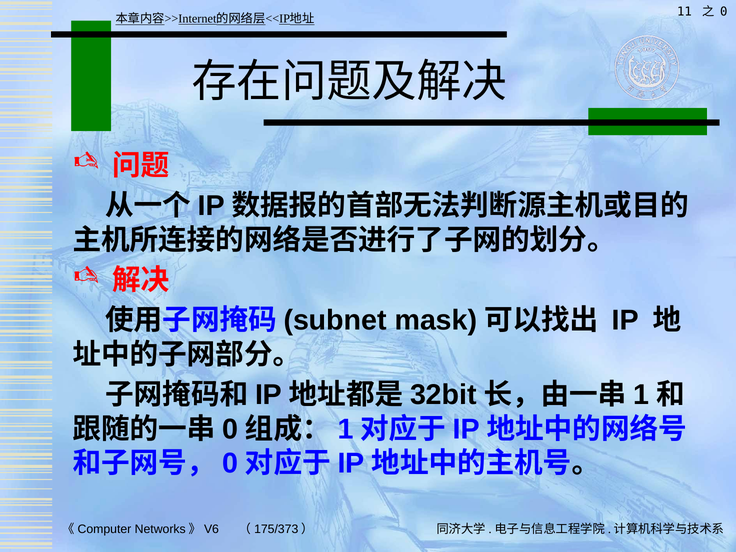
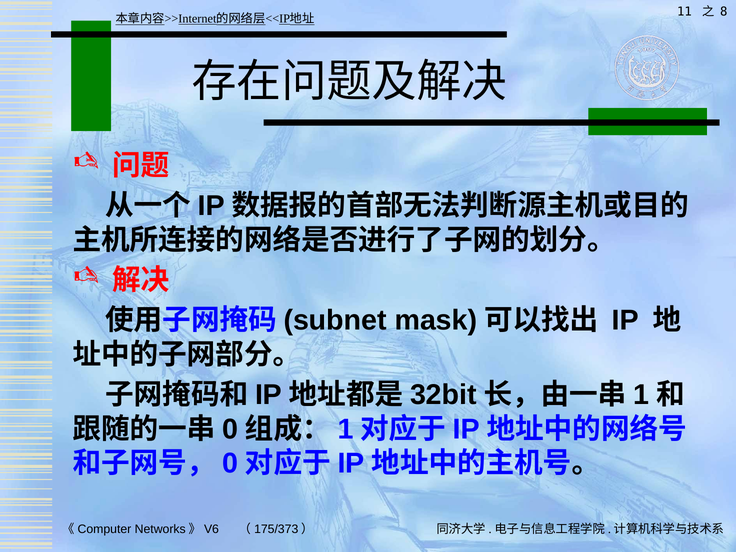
0 at (724, 12): 0 -> 8
